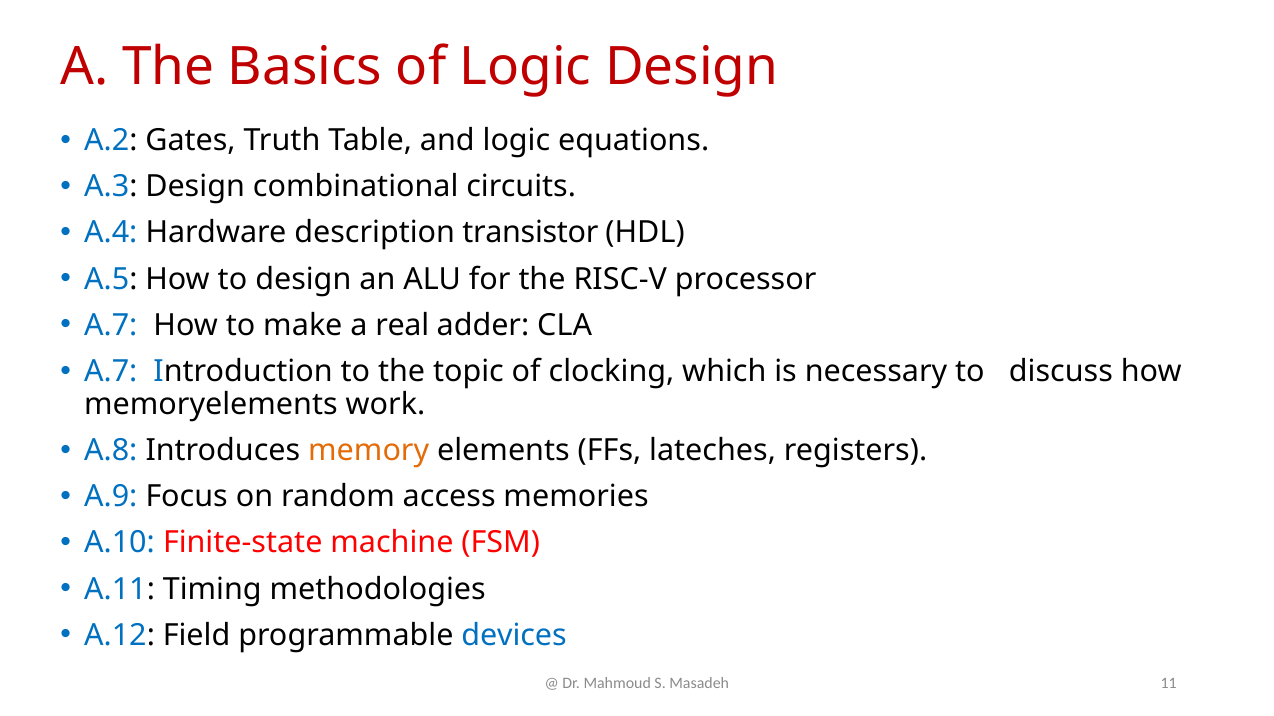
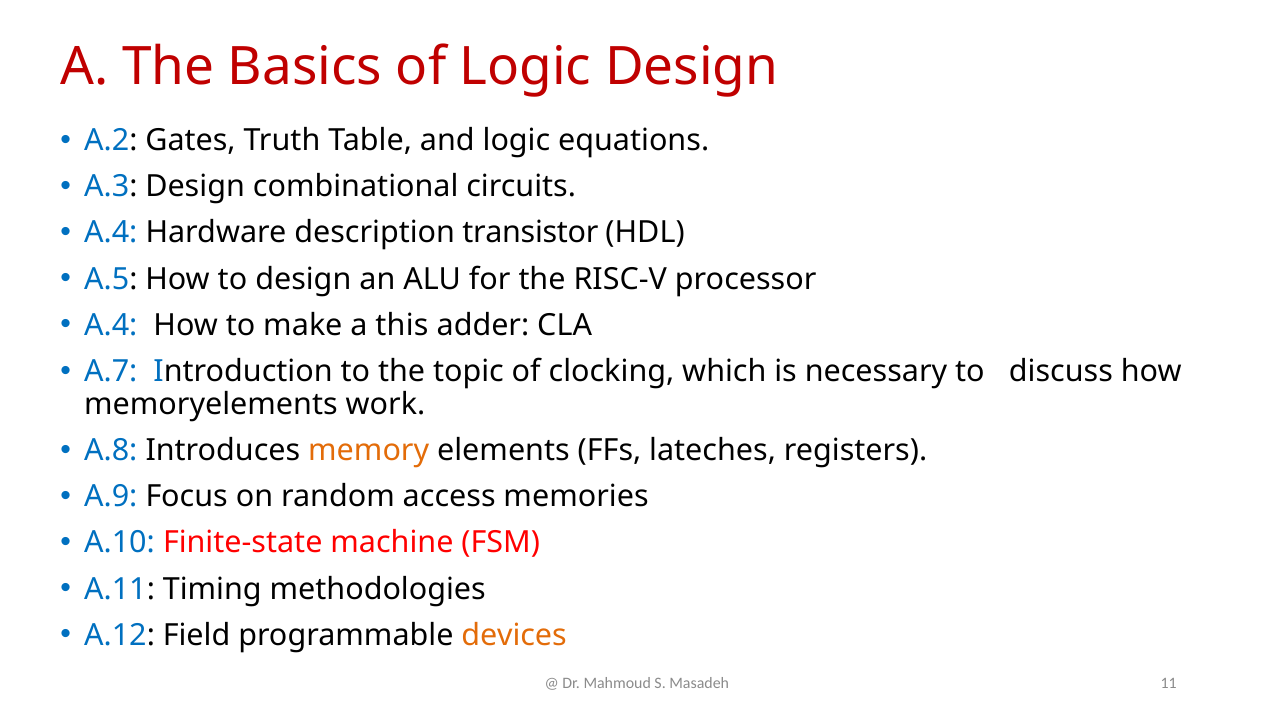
A.7 at (111, 325): A.7 -> A.4
real: real -> this
devices colour: blue -> orange
